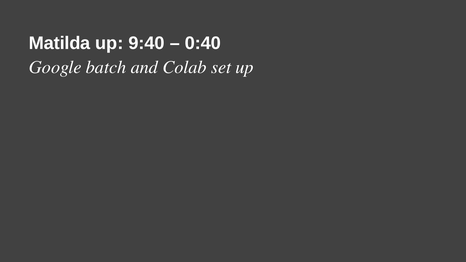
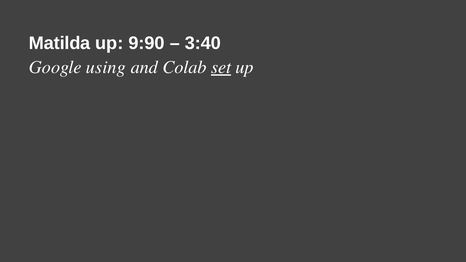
9:40: 9:40 -> 9:90
0:40: 0:40 -> 3:40
batch: batch -> using
set underline: none -> present
